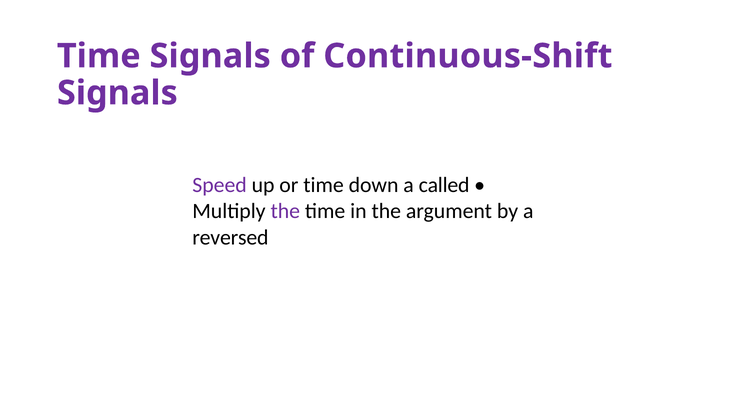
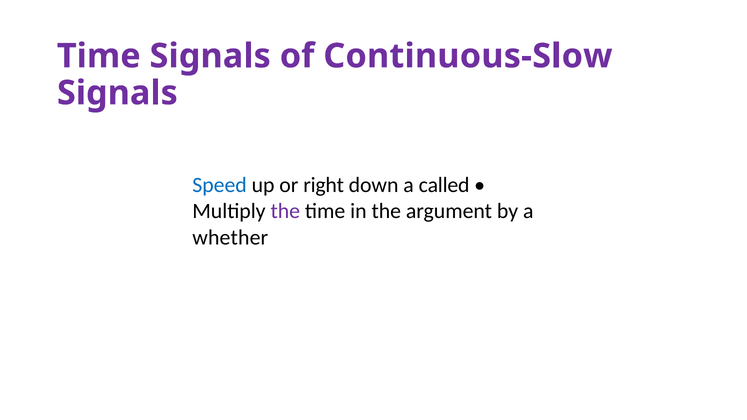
Continuous-Shift: Continuous-Shift -> Continuous-Slow
Speed colour: purple -> blue
or time: time -> right
reversed: reversed -> whether
